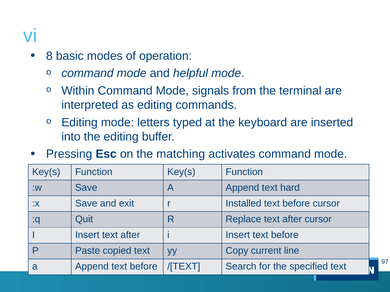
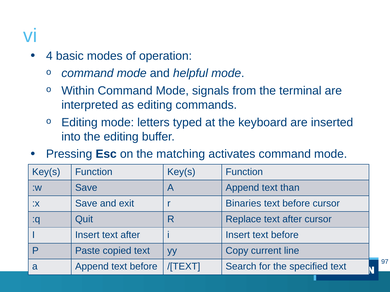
8: 8 -> 4
hard: hard -> than
Installed: Installed -> Binaries
